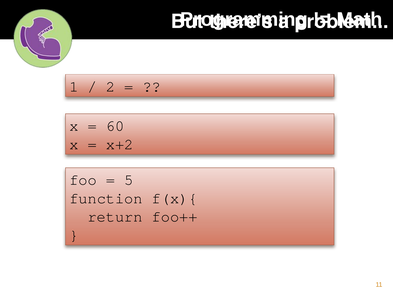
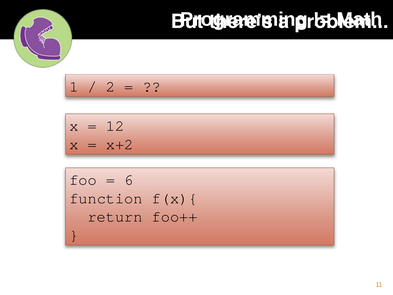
60: 60 -> 12
5: 5 -> 6
